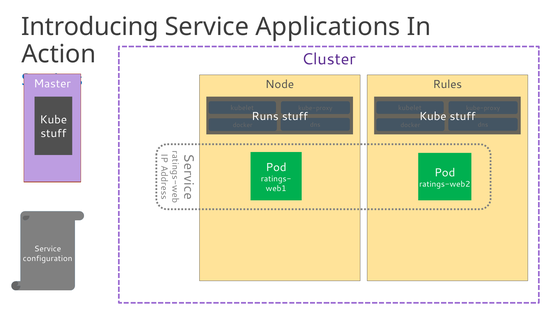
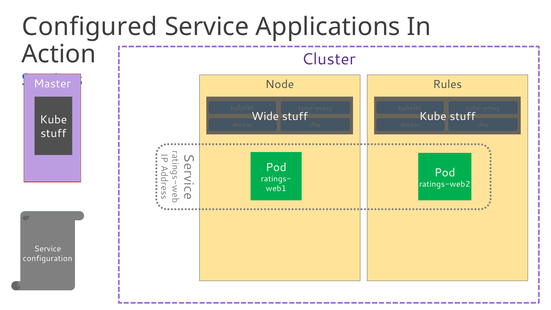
Introducing: Introducing -> Configured
Runs: Runs -> Wide
